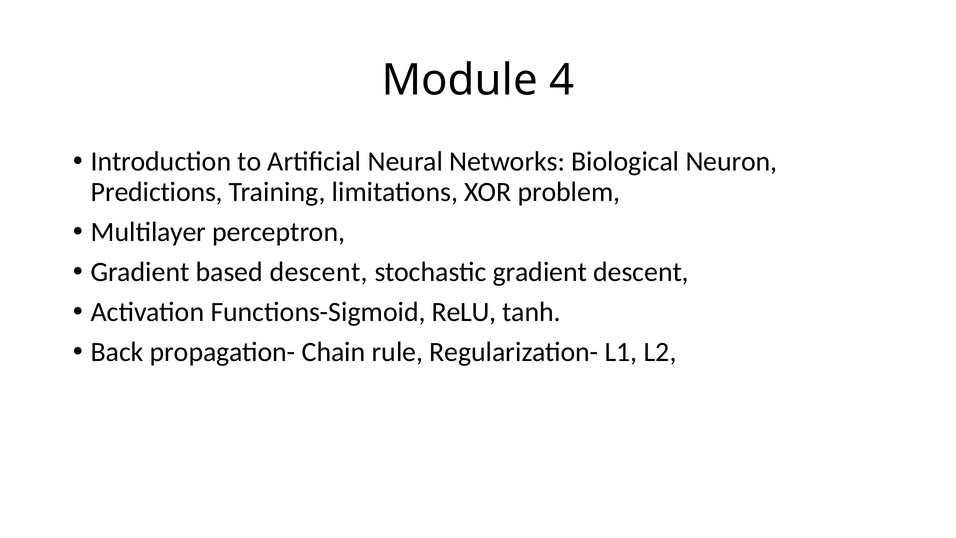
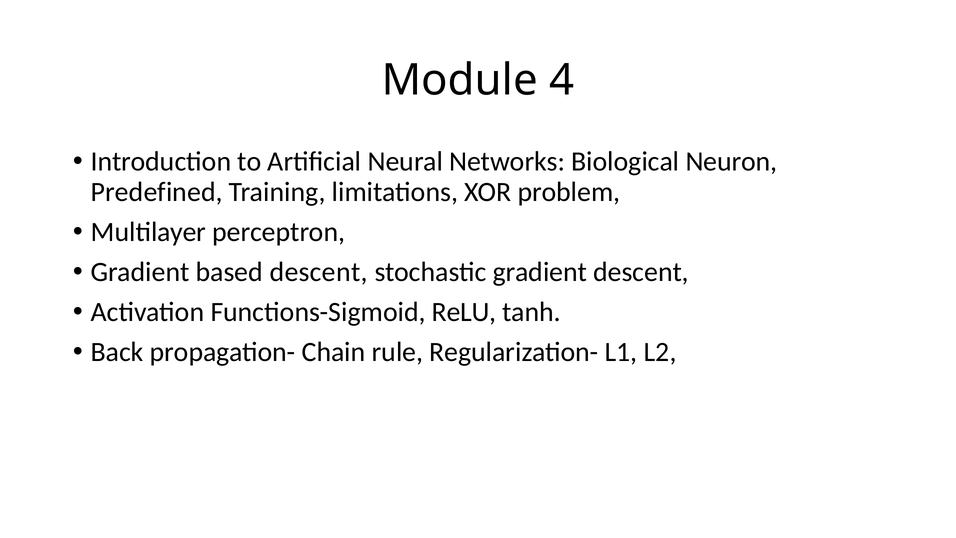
Predictions: Predictions -> Predefined
